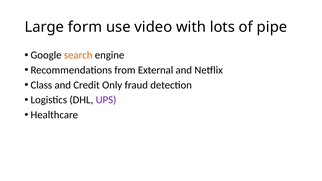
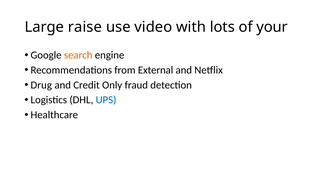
form: form -> raise
pipe: pipe -> your
Class: Class -> Drug
UPS colour: purple -> blue
